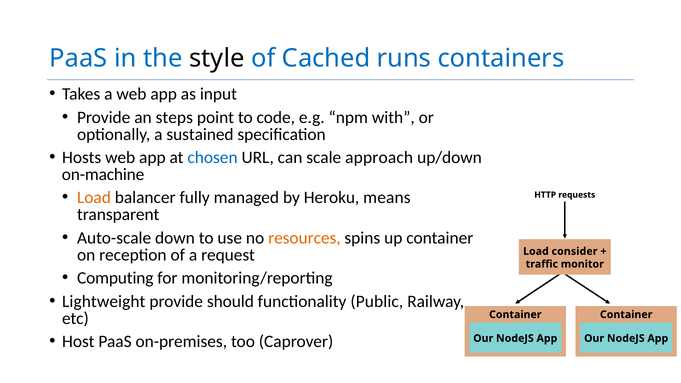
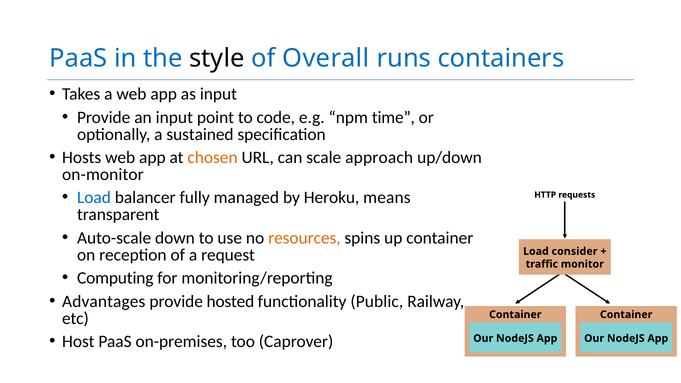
Cached: Cached -> Overall
an steps: steps -> input
with: with -> time
chosen colour: blue -> orange
on-machine: on-machine -> on-monitor
Load at (94, 198) colour: orange -> blue
Lightweight: Lightweight -> Advantages
should: should -> hosted
